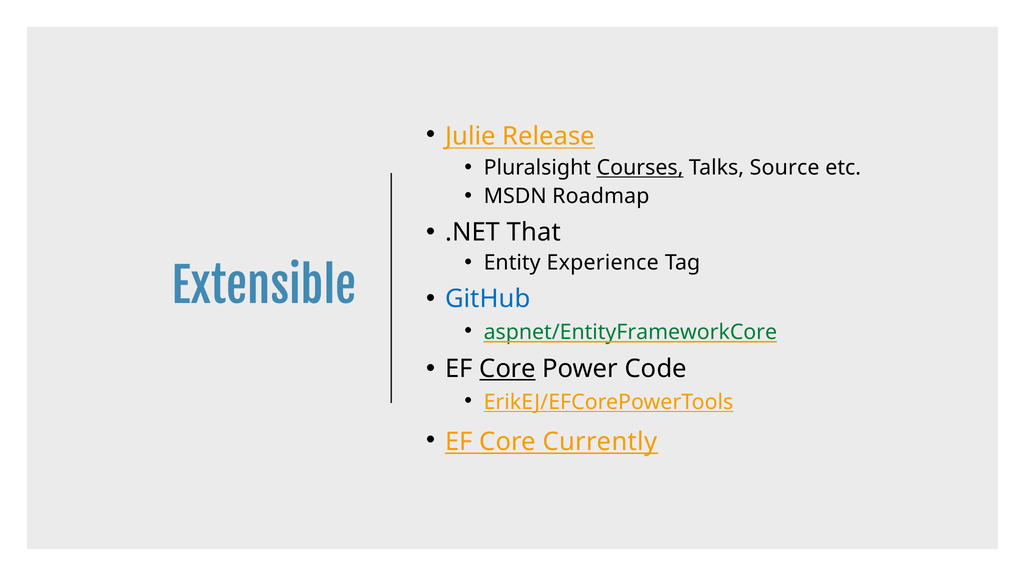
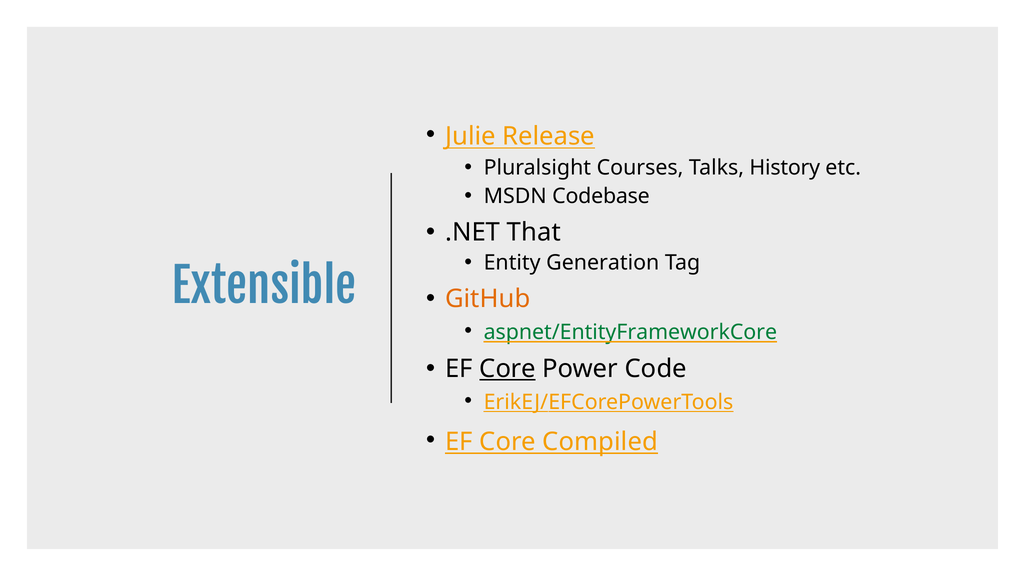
Courses underline: present -> none
Source: Source -> History
Roadmap: Roadmap -> Codebase
Experience: Experience -> Generation
GitHub colour: blue -> orange
Currently: Currently -> Compiled
